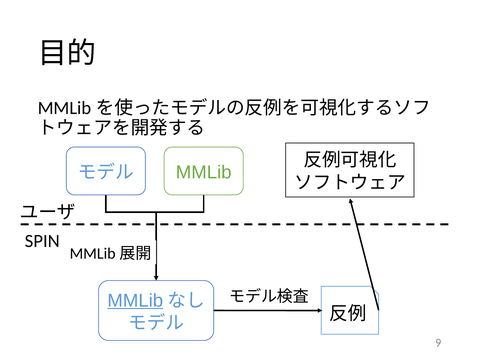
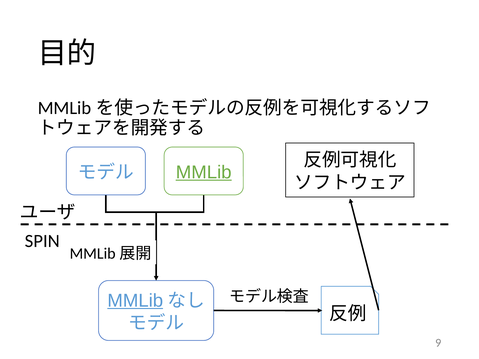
MMLib at (204, 172) underline: none -> present
